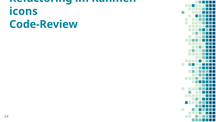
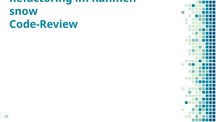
icons: icons -> snow
